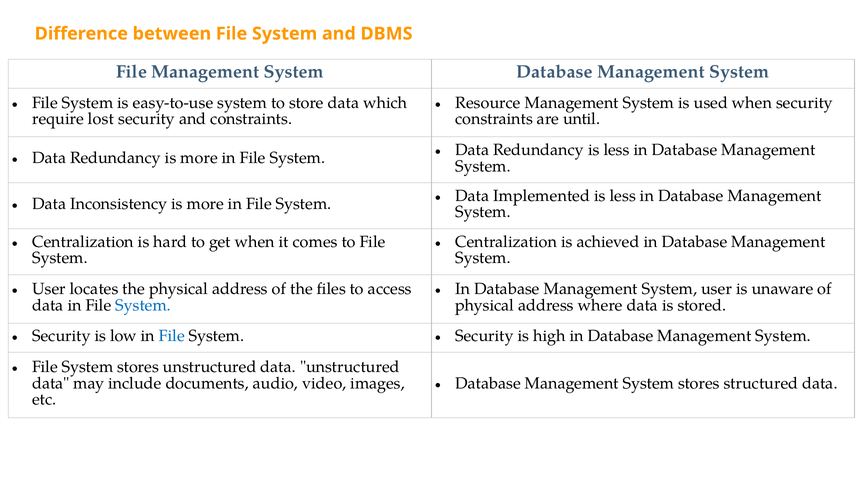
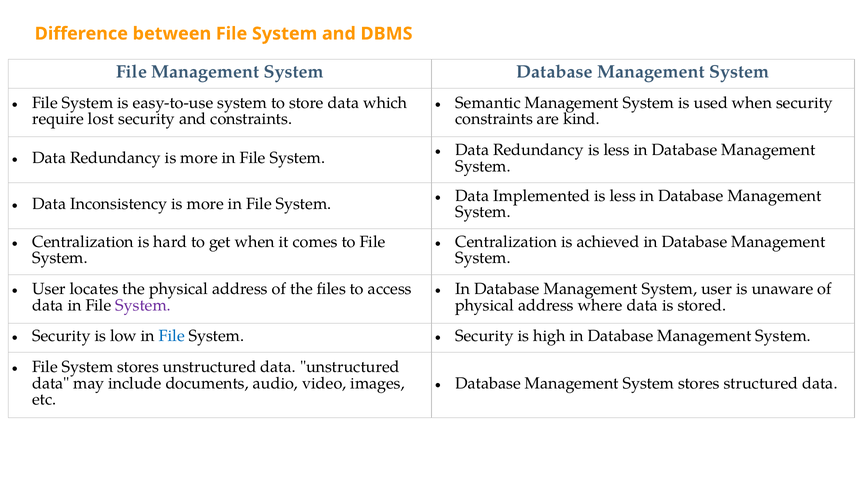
Resource: Resource -> Semantic
until: until -> kind
System at (143, 306) colour: blue -> purple
